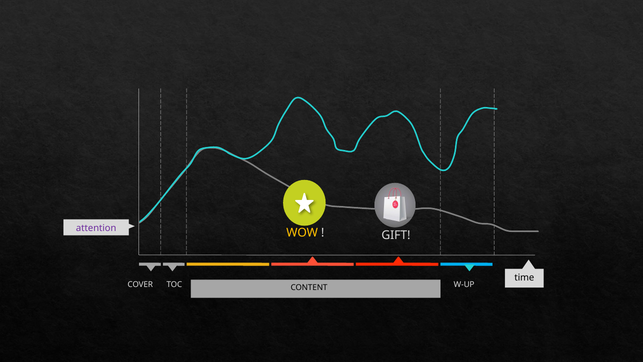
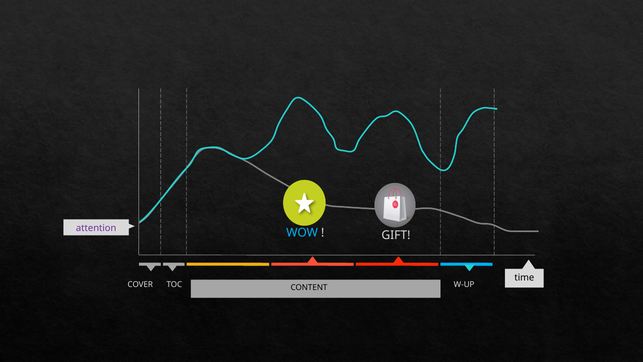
WOW colour: yellow -> light blue
